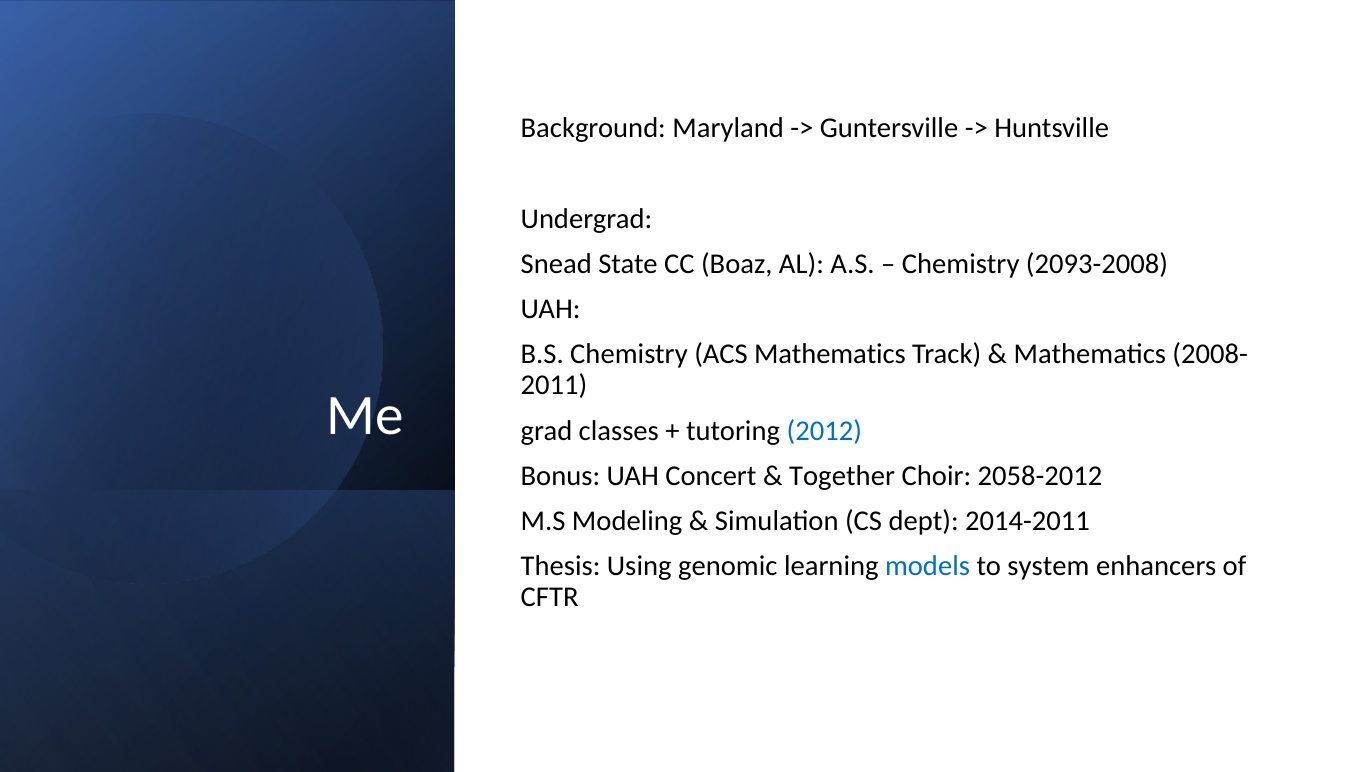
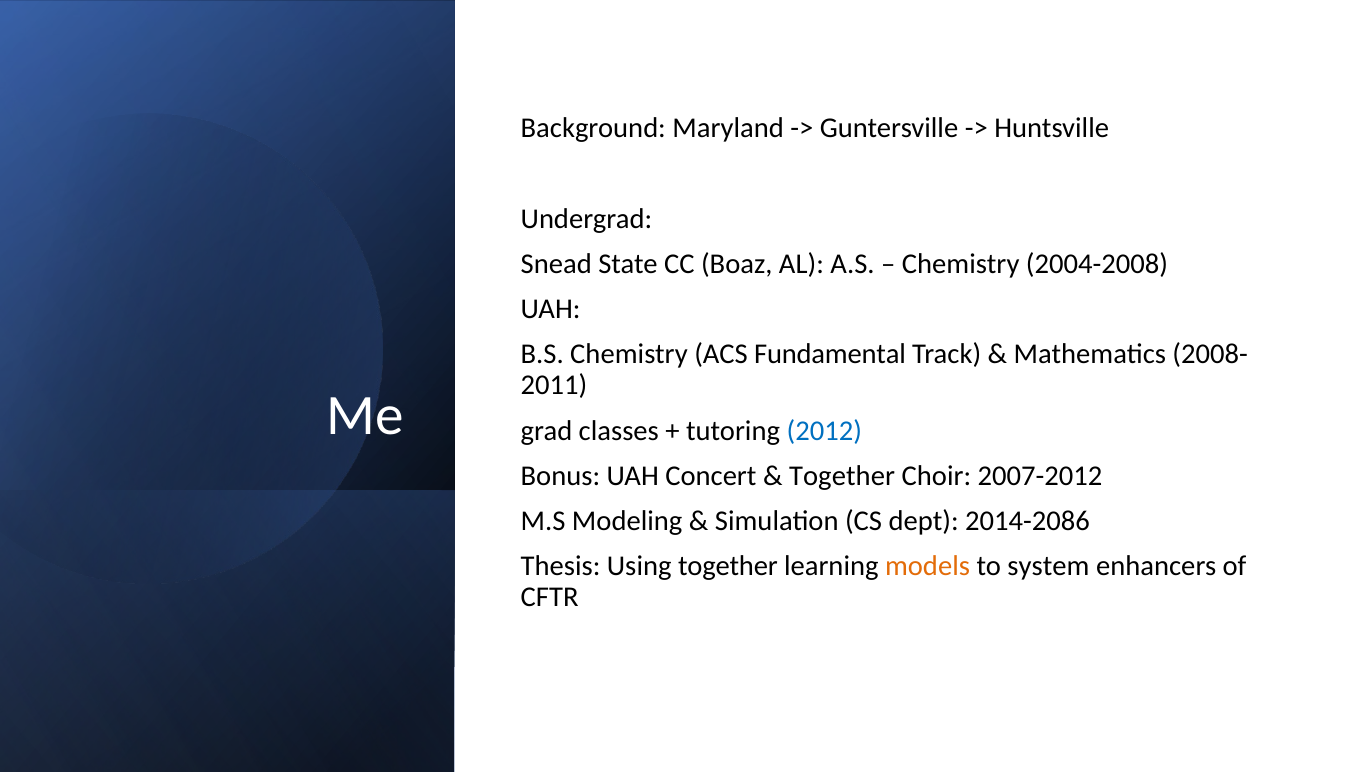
2093-2008: 2093-2008 -> 2004-2008
ACS Mathematics: Mathematics -> Fundamental
2058-2012: 2058-2012 -> 2007-2012
2014-2011: 2014-2011 -> 2014-2086
Using genomic: genomic -> together
models colour: blue -> orange
